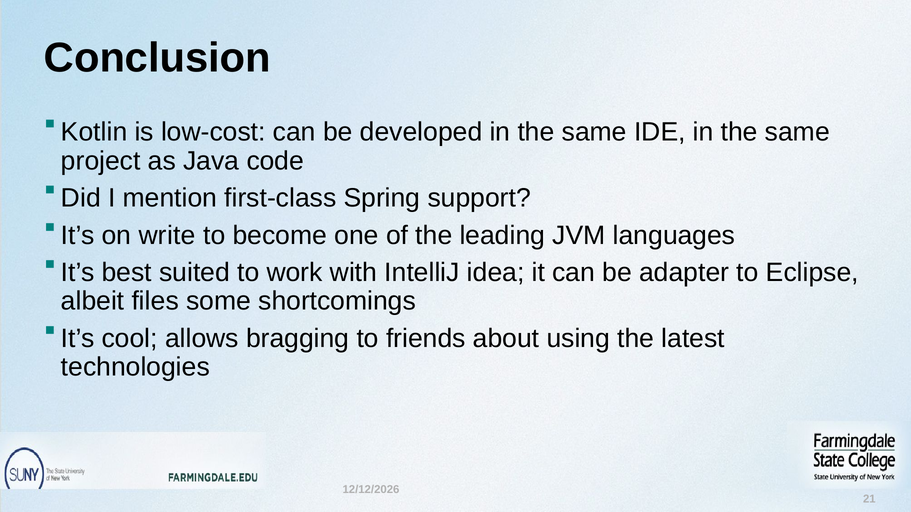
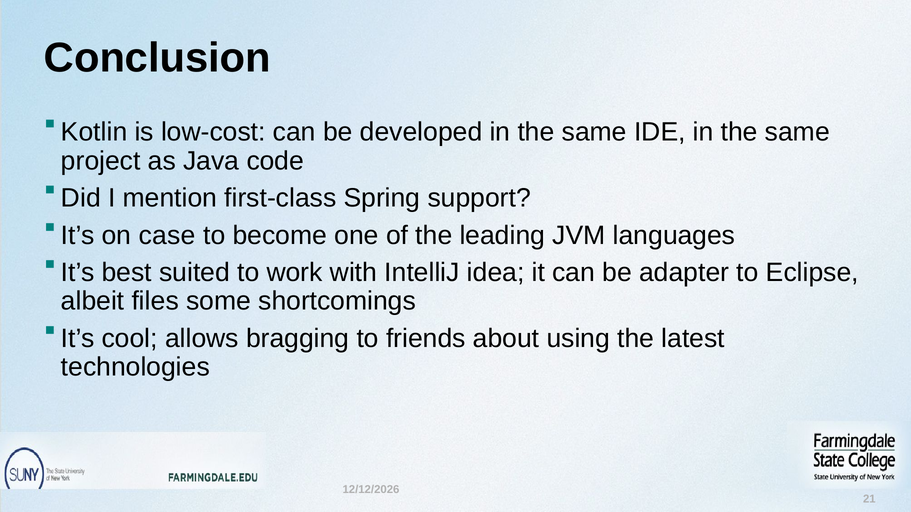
write: write -> case
